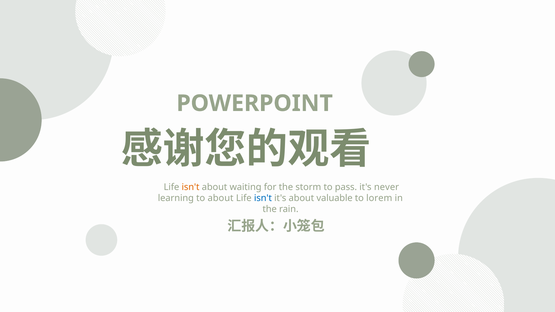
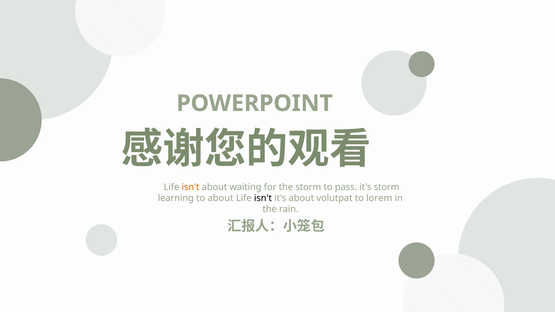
it's never: never -> storm
isn't at (263, 198) colour: blue -> black
valuable: valuable -> volutpat
